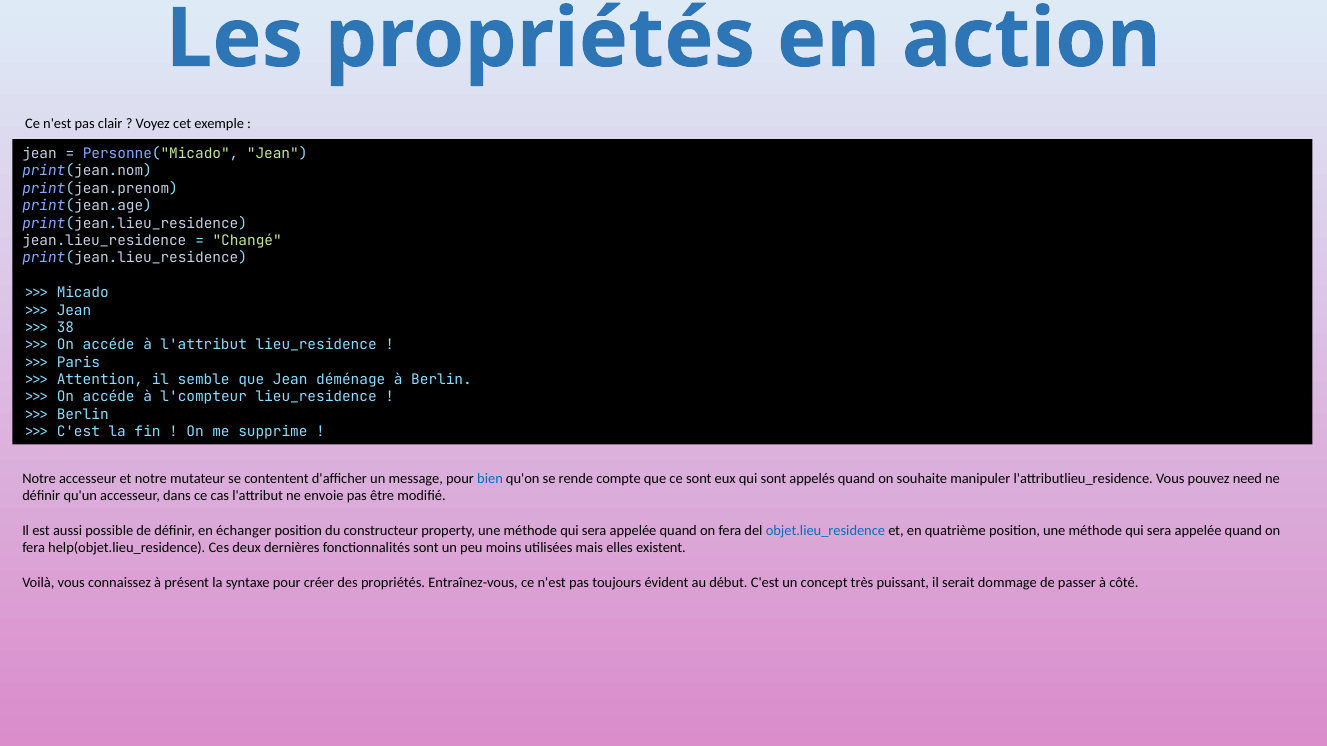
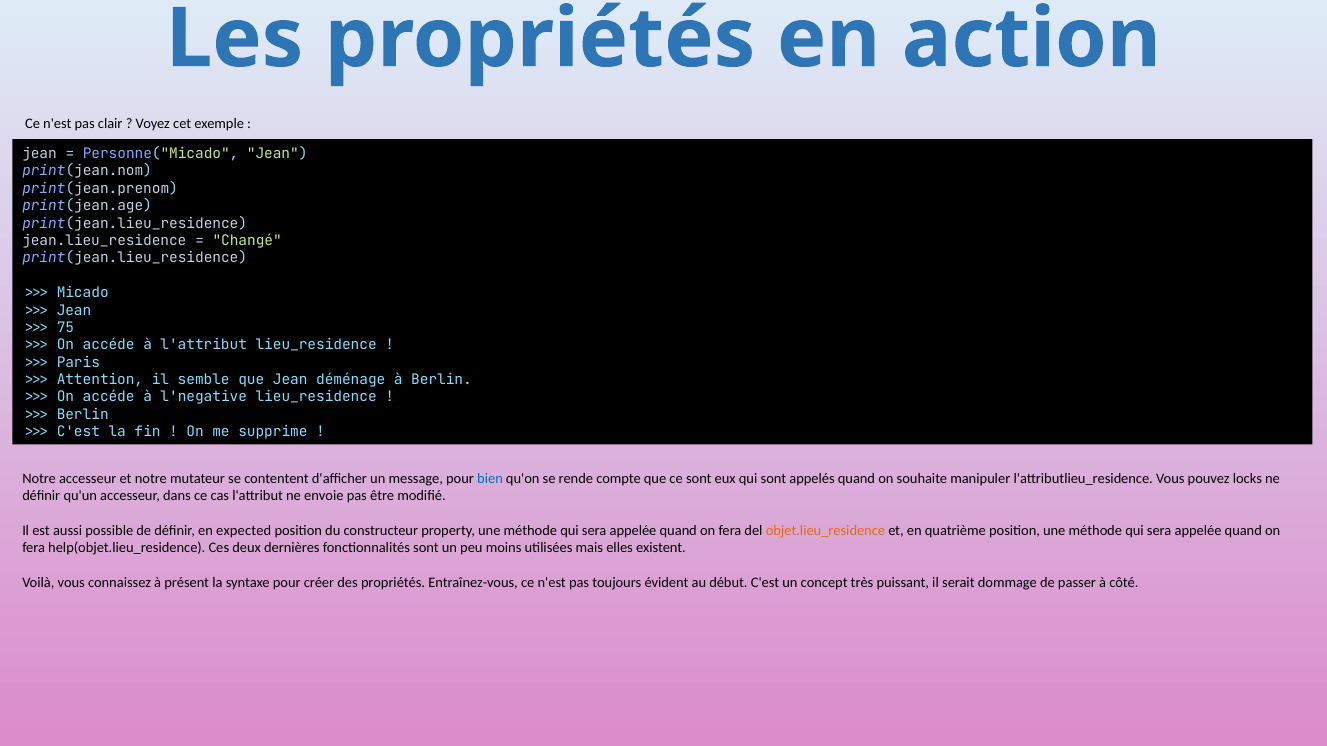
38: 38 -> 75
l'compteur: l'compteur -> l'negative
need: need -> locks
échanger: échanger -> expected
objet.lieu_residence colour: blue -> orange
